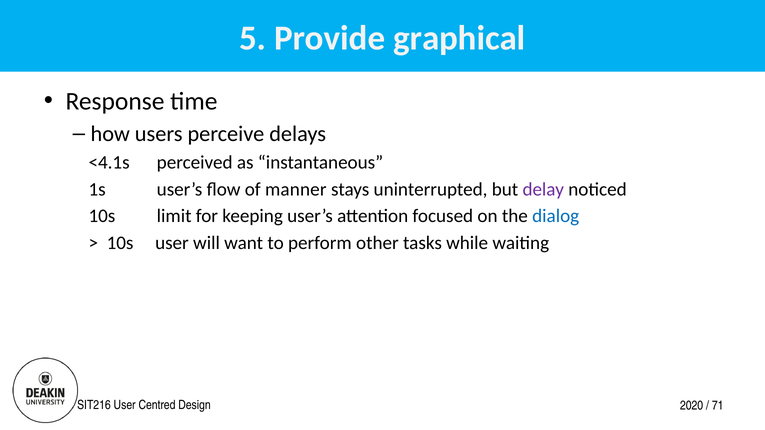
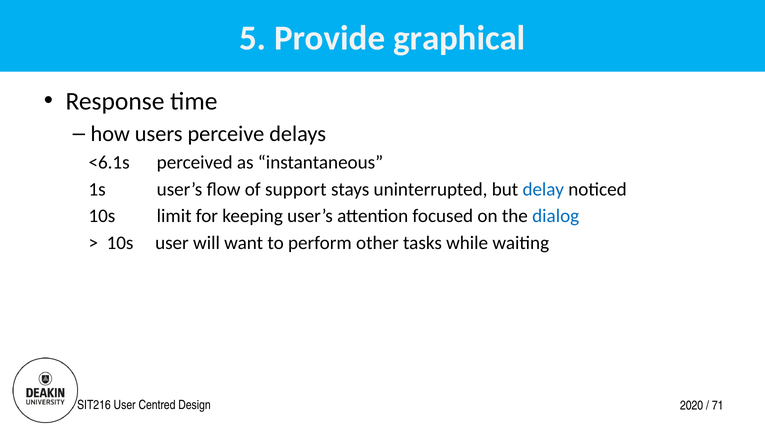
<4.1s: <4.1s -> <6.1s
manner: manner -> support
delay colour: purple -> blue
